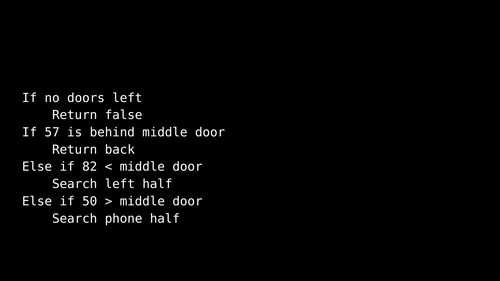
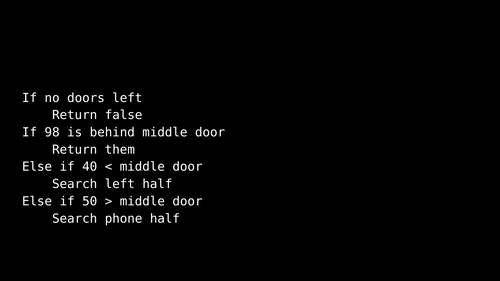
57: 57 -> 98
back: back -> them
82: 82 -> 40
